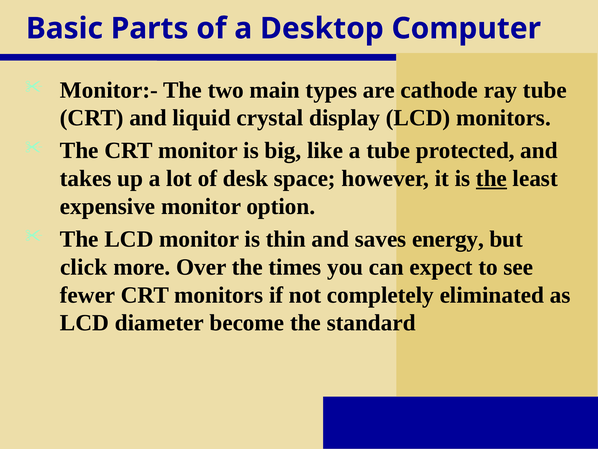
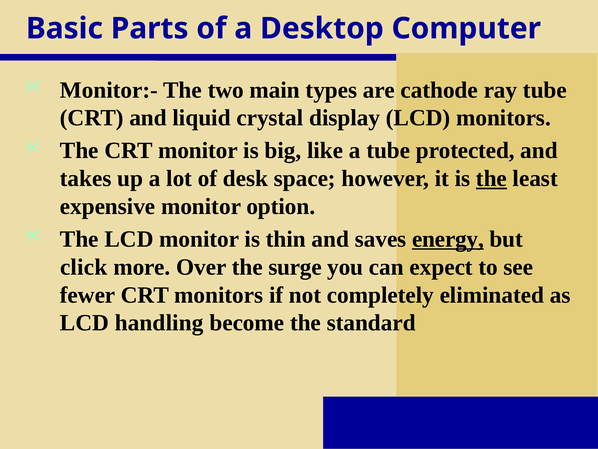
energy underline: none -> present
times: times -> surge
diameter: diameter -> handling
